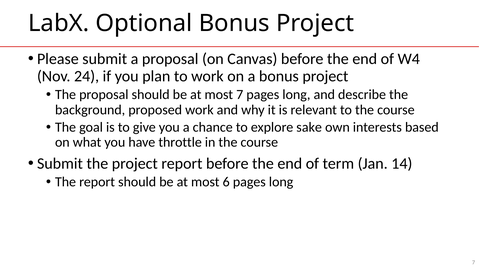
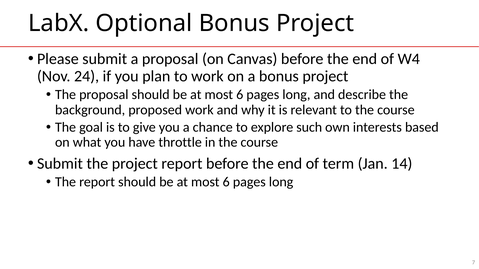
7 at (240, 95): 7 -> 6
sake: sake -> such
